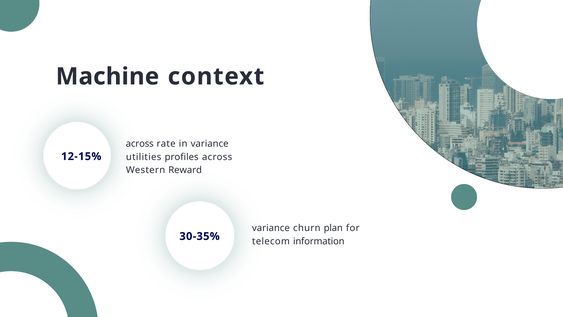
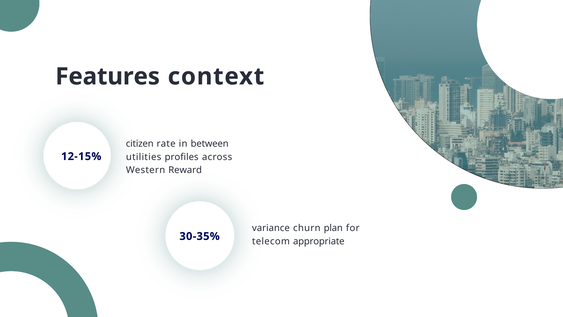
Machine: Machine -> Features
across at (140, 144): across -> citizen
in variance: variance -> between
information: information -> appropriate
